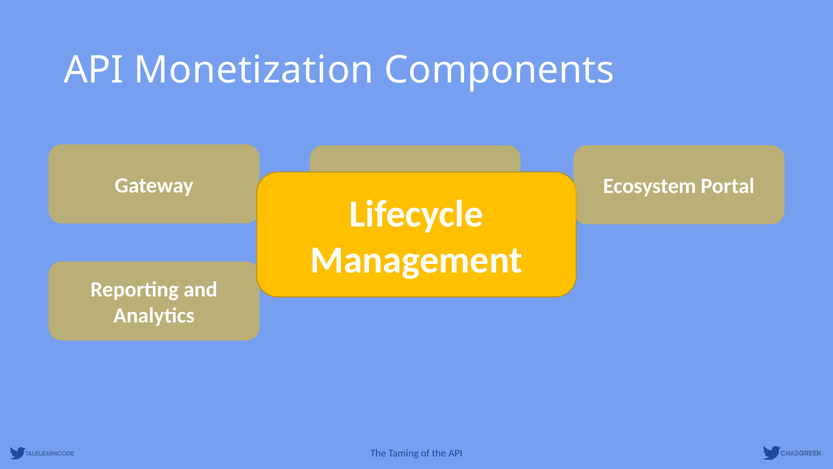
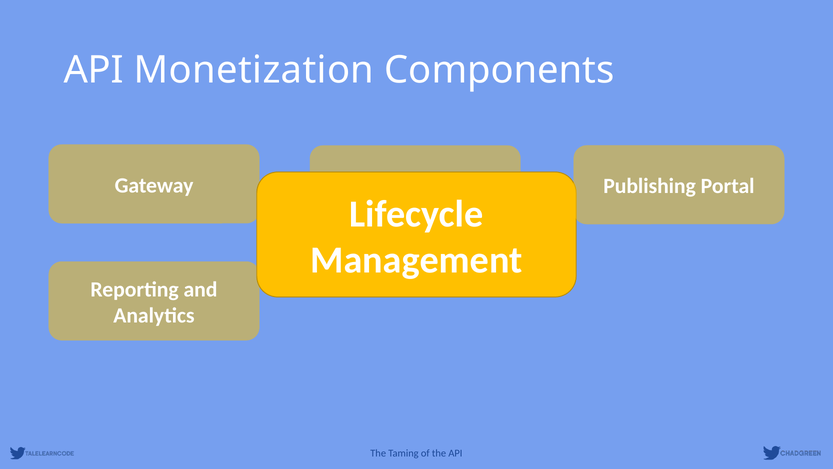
Ecosystem: Ecosystem -> Publishing
